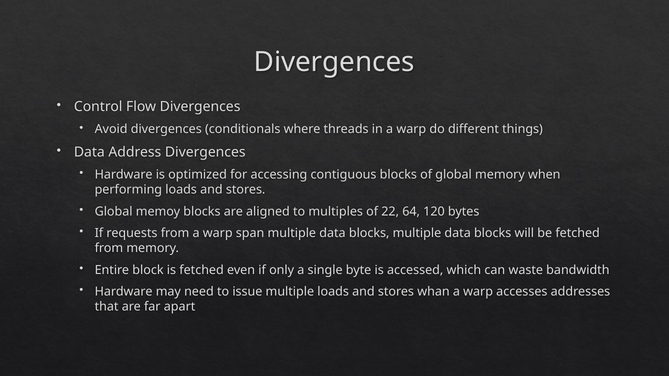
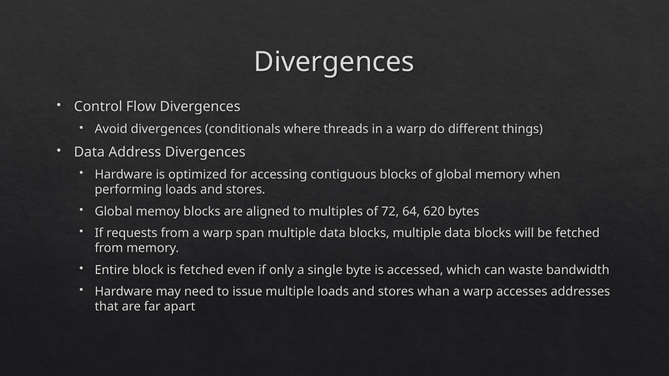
22: 22 -> 72
120: 120 -> 620
